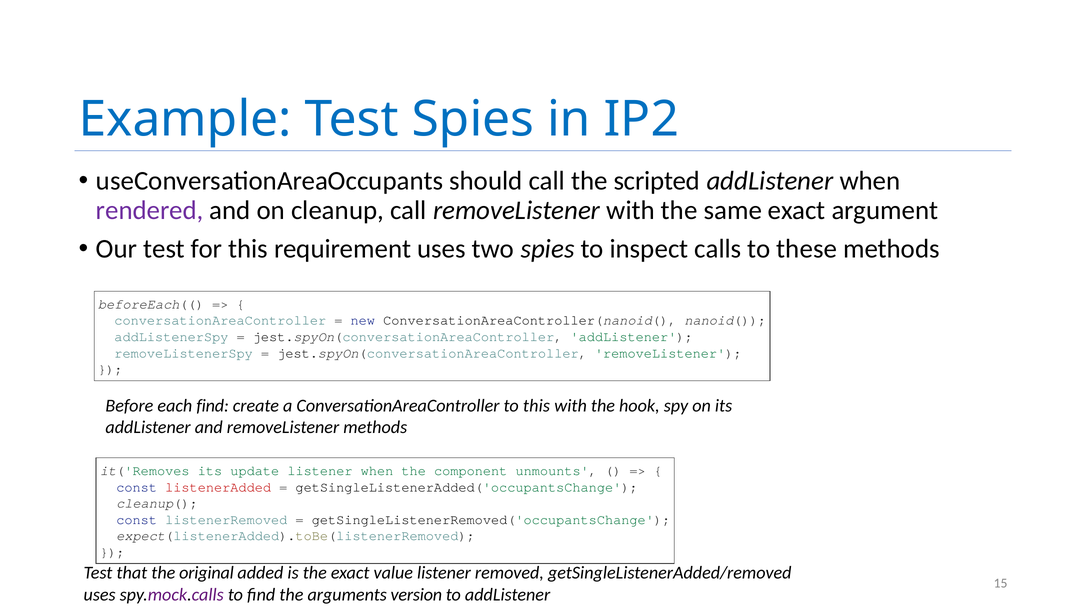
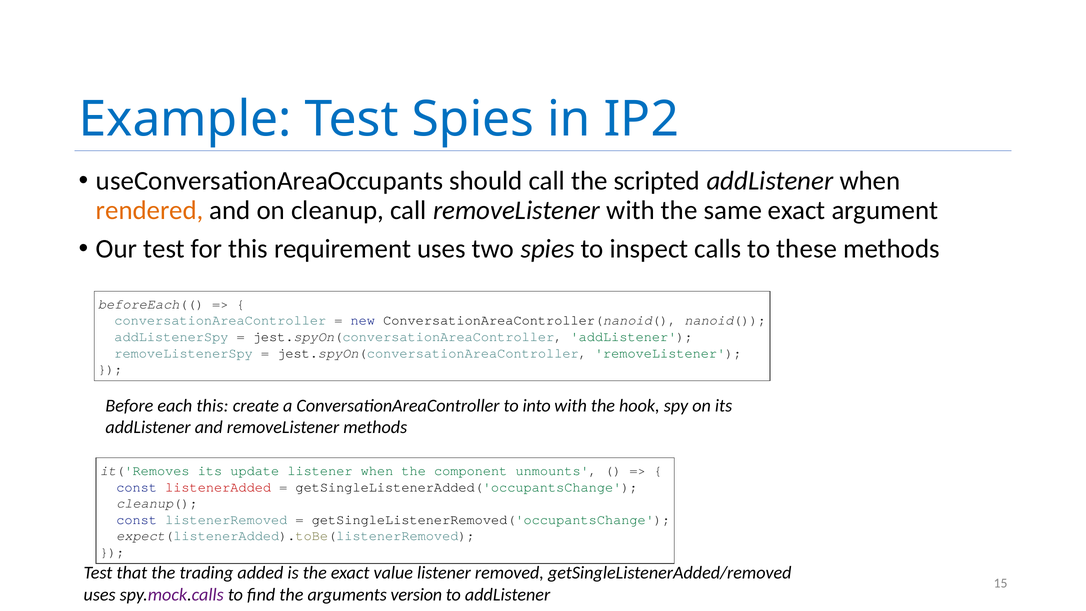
rendered colour: purple -> orange
each find: find -> this
to this: this -> into
original: original -> trading
